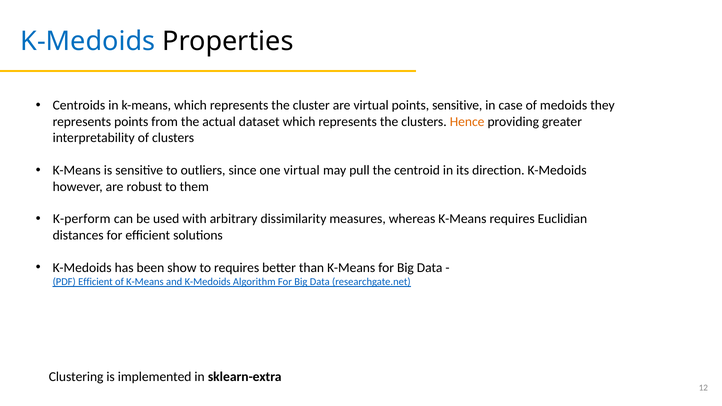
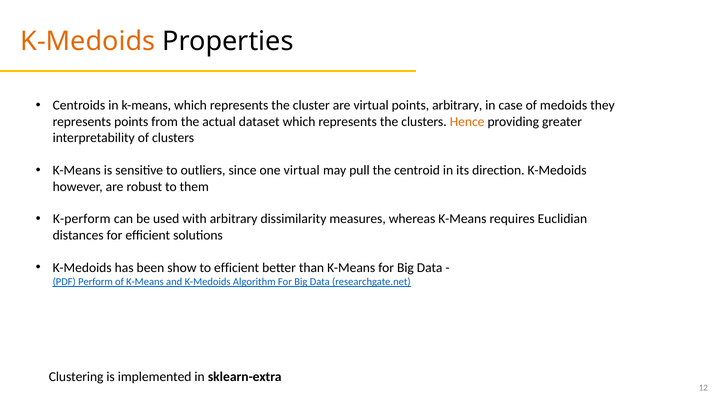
K-Medoids at (88, 41) colour: blue -> orange
points sensitive: sensitive -> arbitrary
to requires: requires -> efficient
PDF Efficient: Efficient -> Perform
